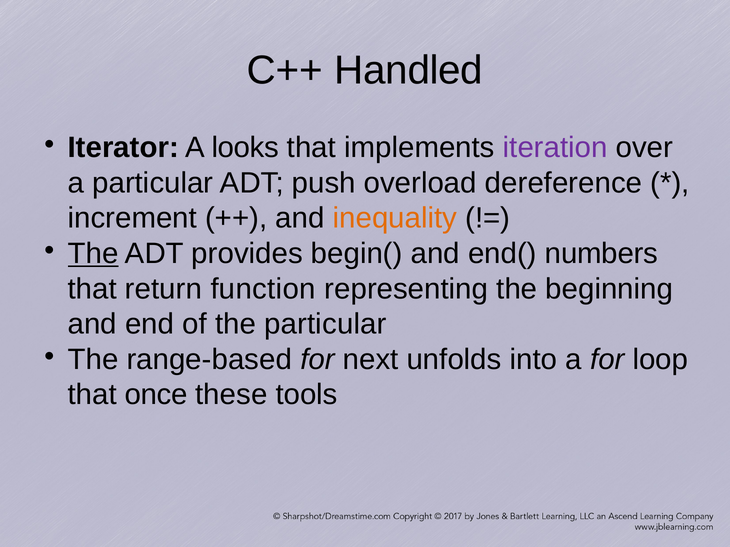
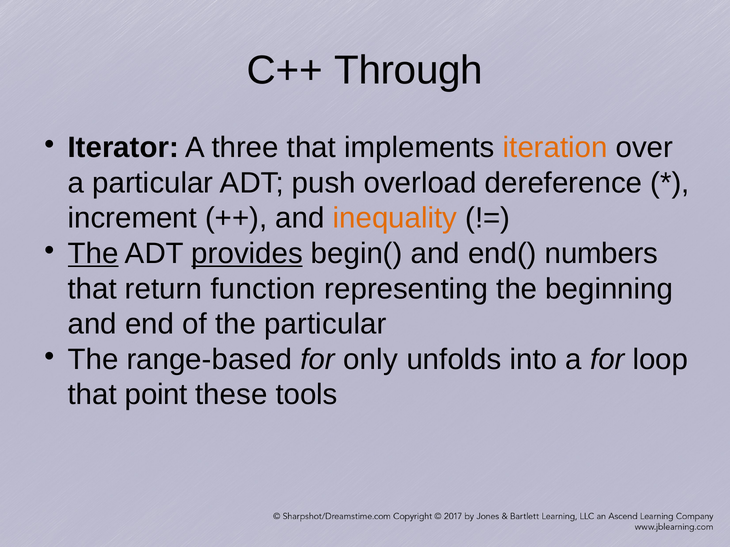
Handled: Handled -> Through
looks: looks -> three
iteration colour: purple -> orange
provides underline: none -> present
next: next -> only
once: once -> point
